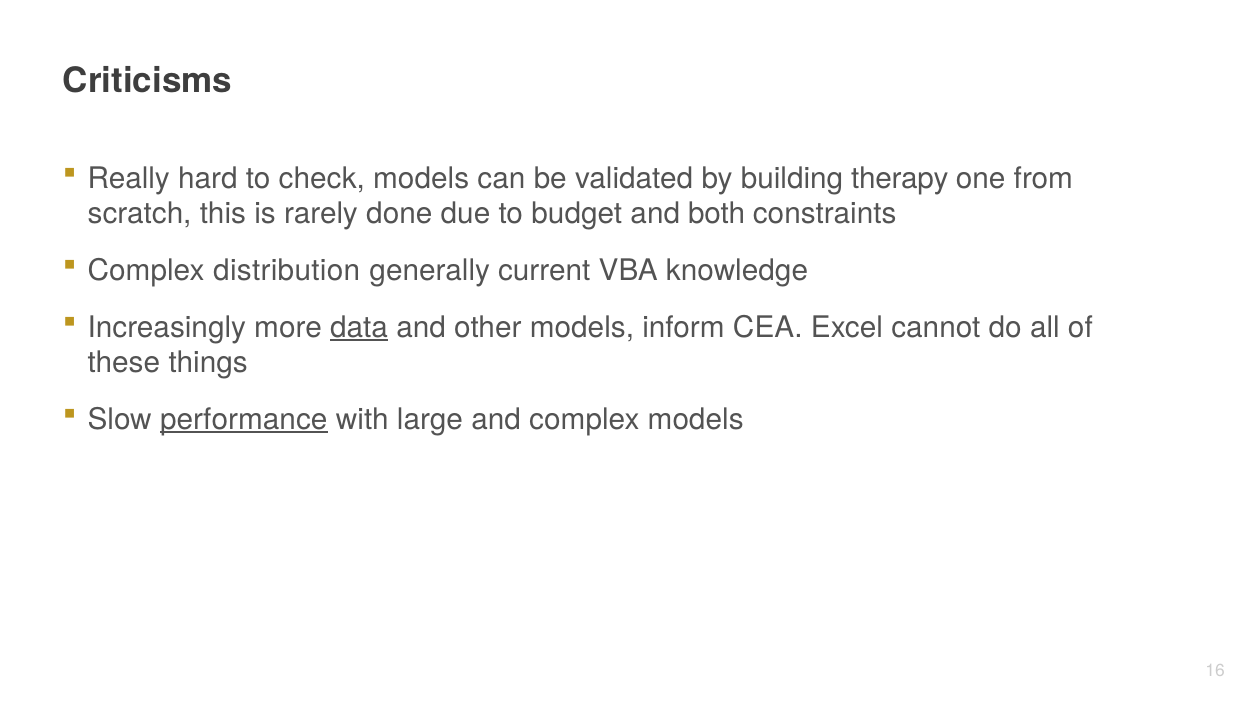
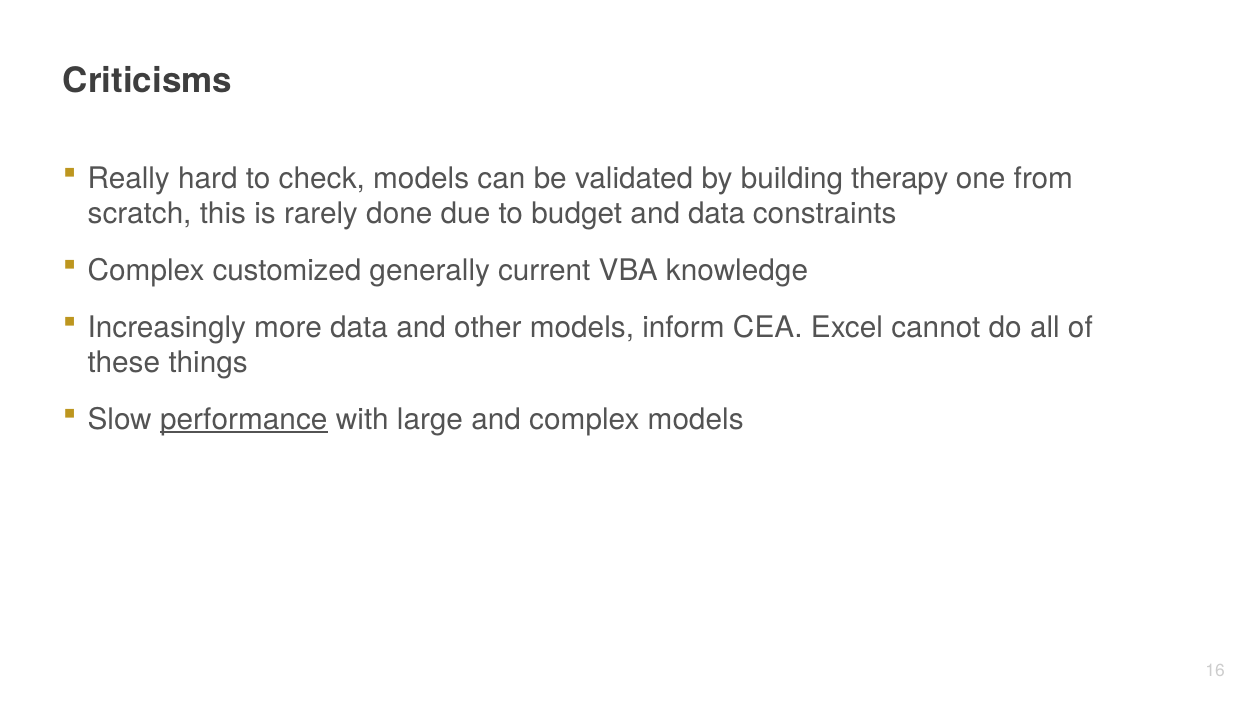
and both: both -> data
distribution: distribution -> customized
data at (359, 327) underline: present -> none
